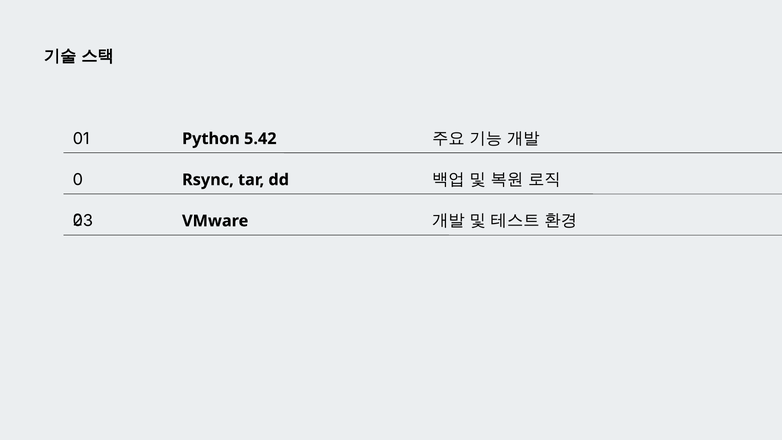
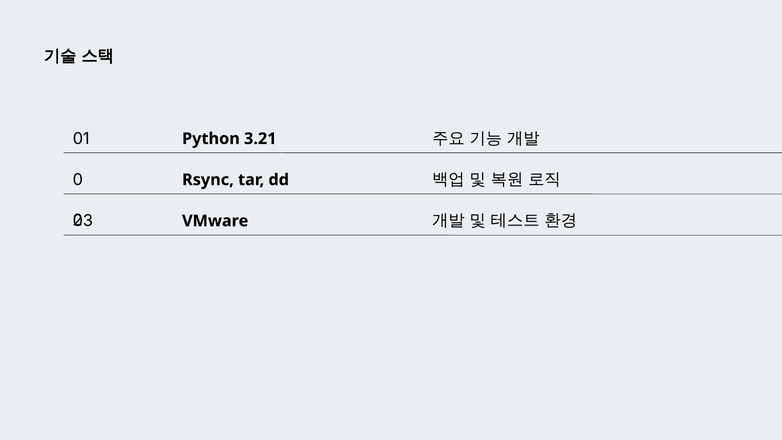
5.42: 5.42 -> 3.21
